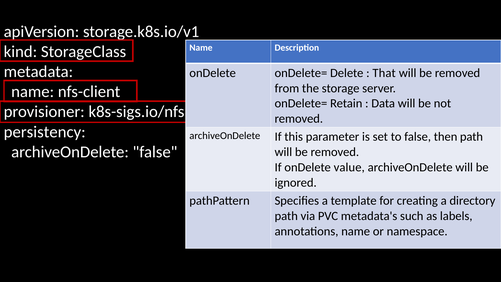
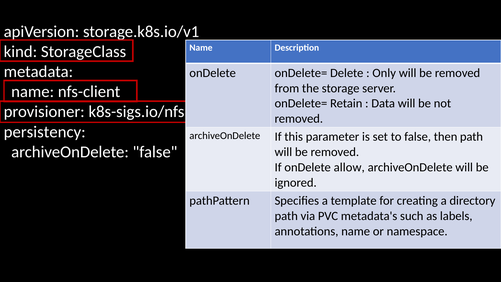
That: That -> Only
value: value -> allow
